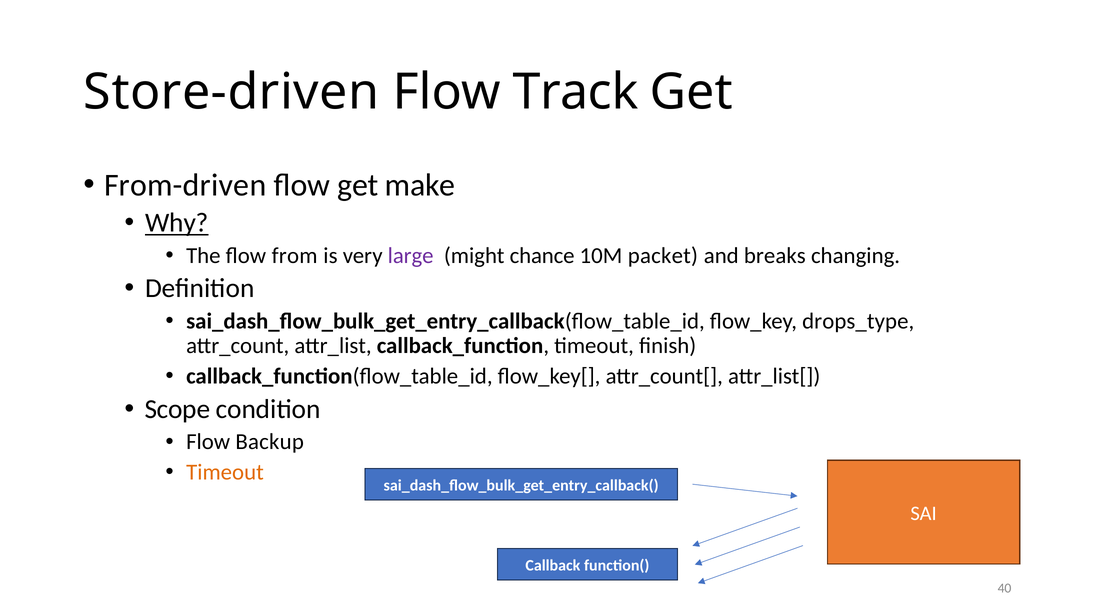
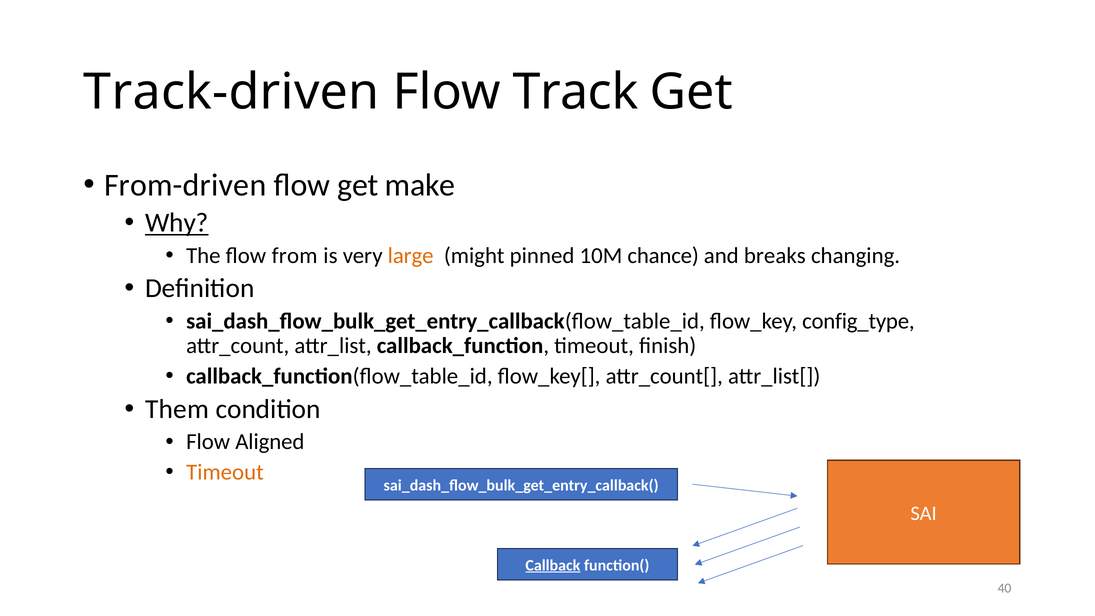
Store-driven: Store-driven -> Track-driven
large colour: purple -> orange
chance: chance -> pinned
packet: packet -> chance
drops_type: drops_type -> config_type
Scope: Scope -> Them
Backup: Backup -> Aligned
Callback underline: none -> present
